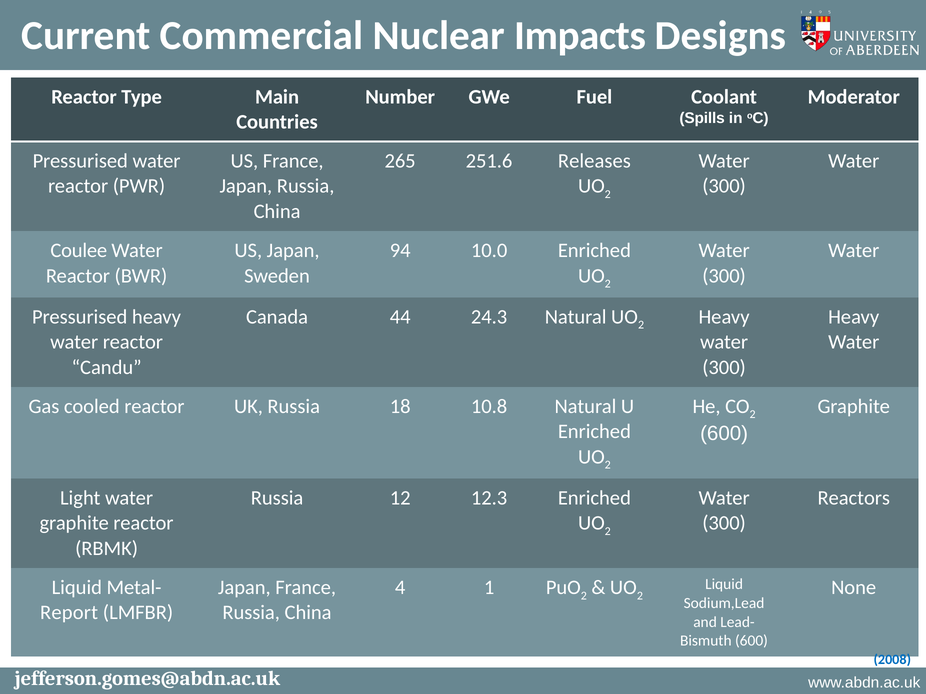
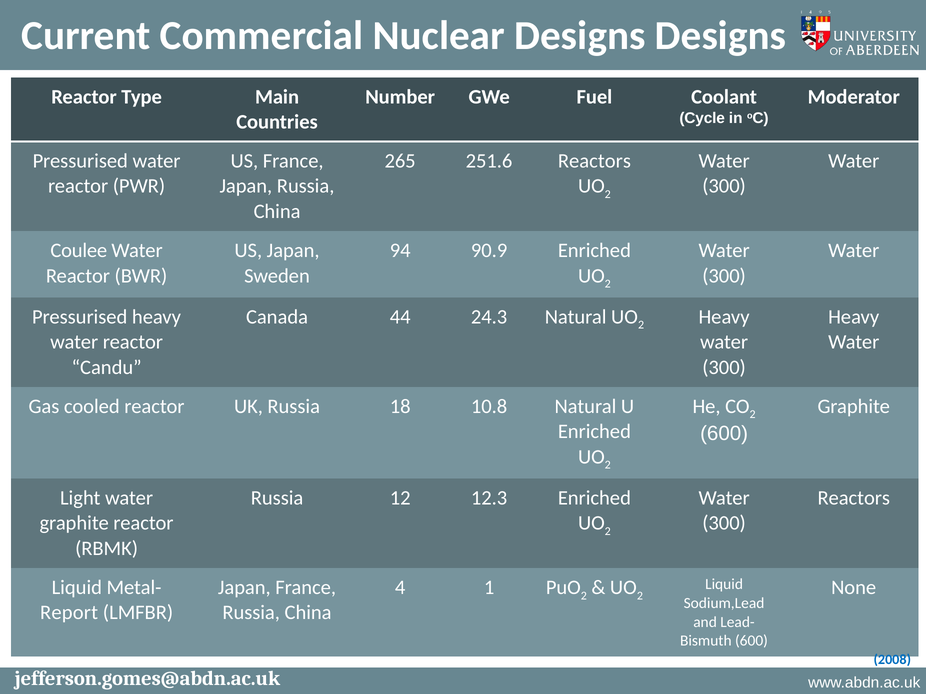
Nuclear Impacts: Impacts -> Designs
Spills: Spills -> Cycle
251.6 Releases: Releases -> Reactors
10.0: 10.0 -> 90.9
